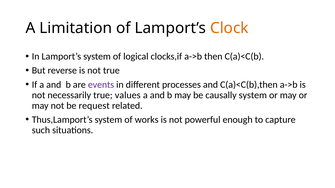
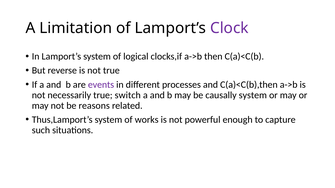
Clock colour: orange -> purple
values: values -> switch
request: request -> reasons
